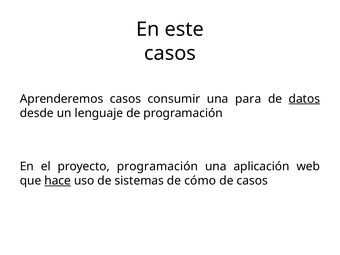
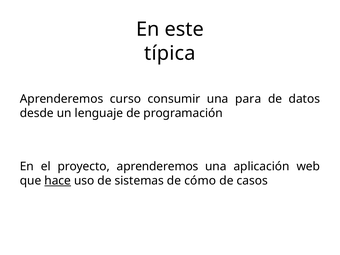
casos at (170, 53): casos -> típica
Aprenderemos casos: casos -> curso
datos underline: present -> none
proyecto programación: programación -> aprenderemos
